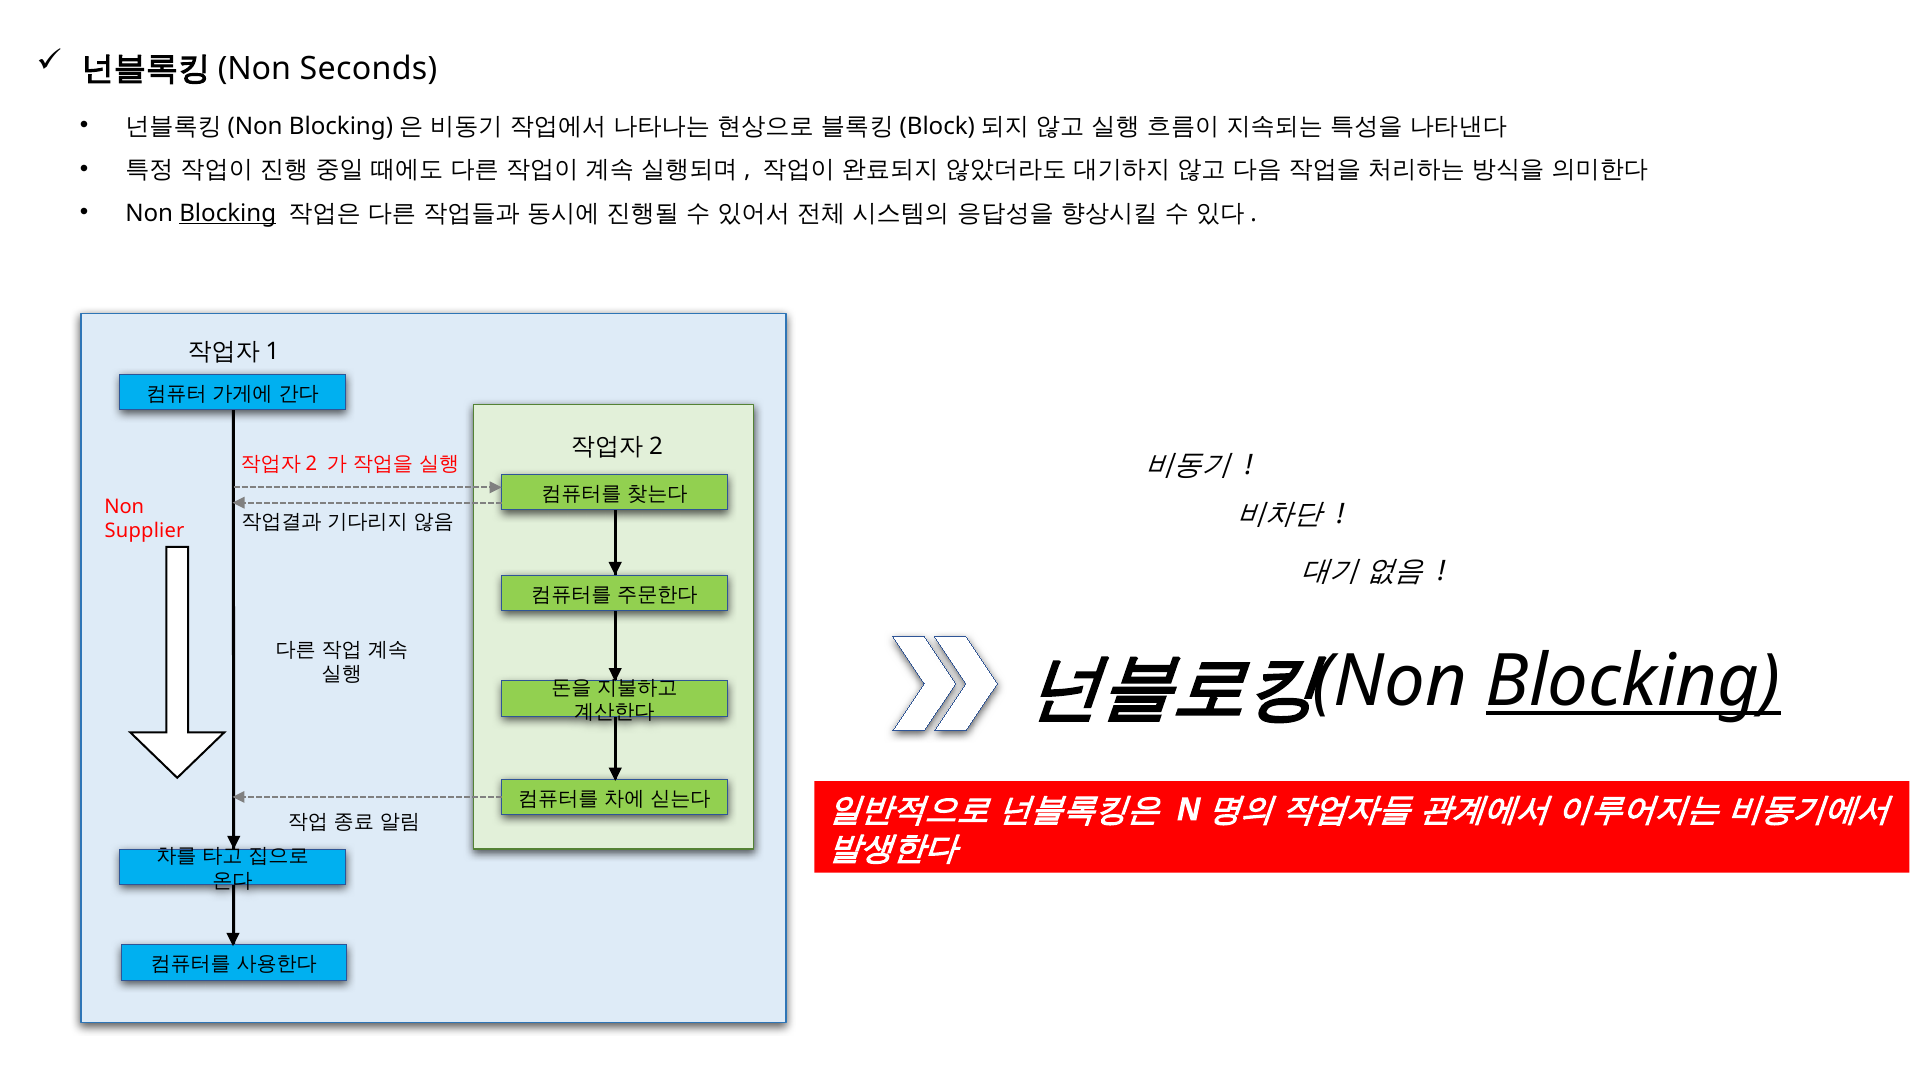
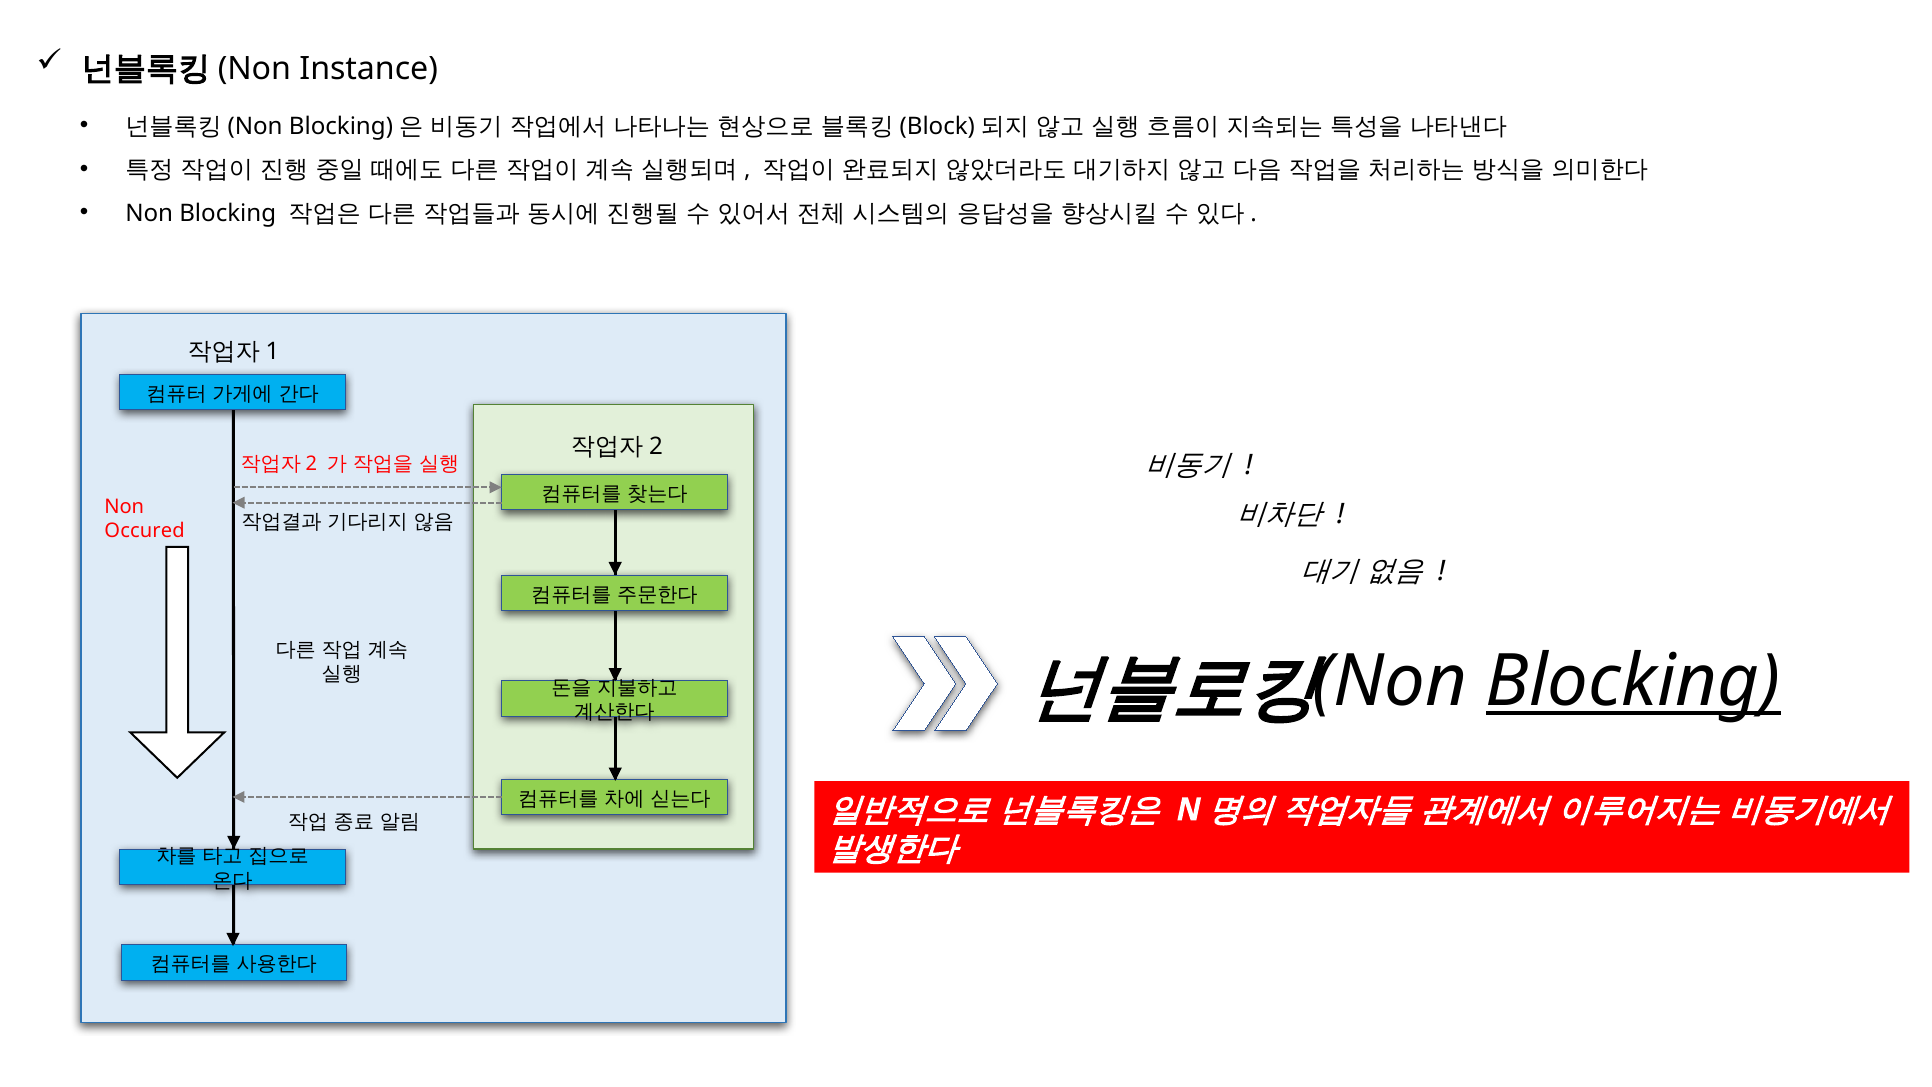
Seconds: Seconds -> Instance
Blocking at (228, 213) underline: present -> none
Supplier: Supplier -> Occured
